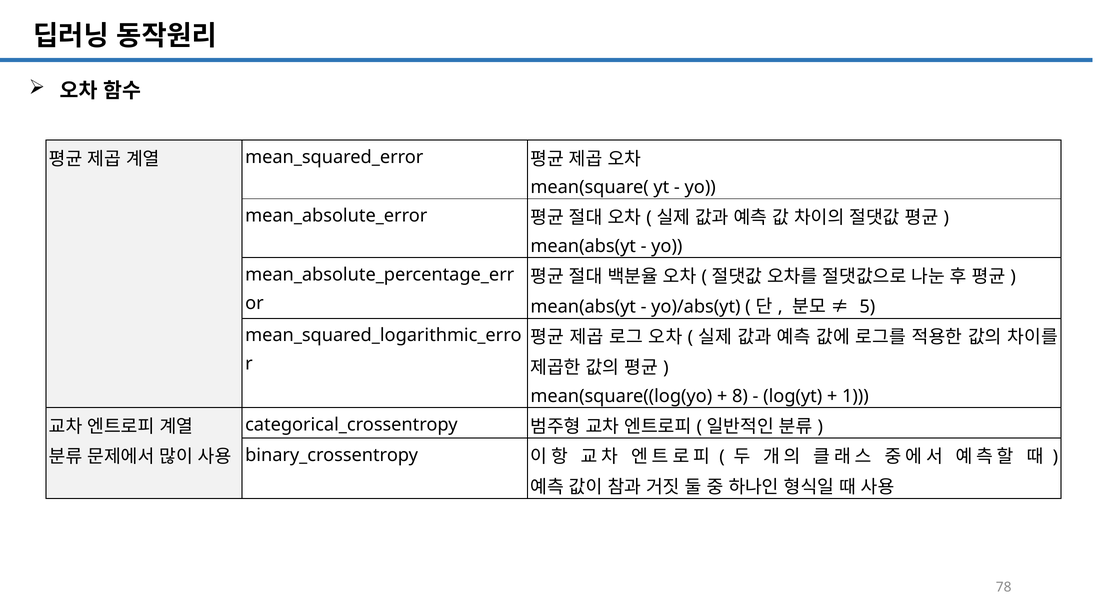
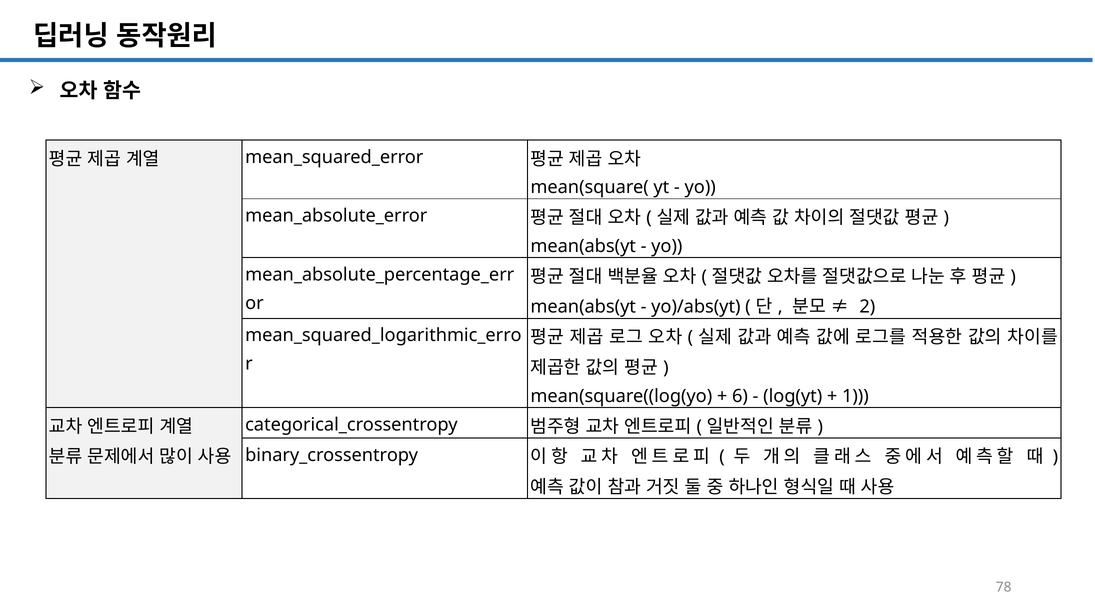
5: 5 -> 2
8: 8 -> 6
